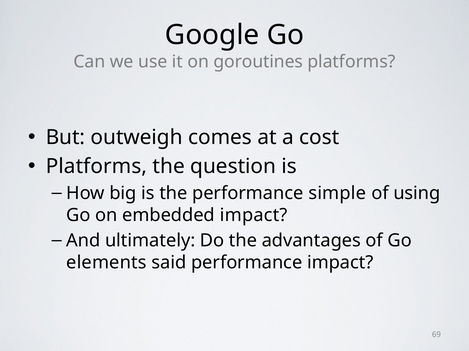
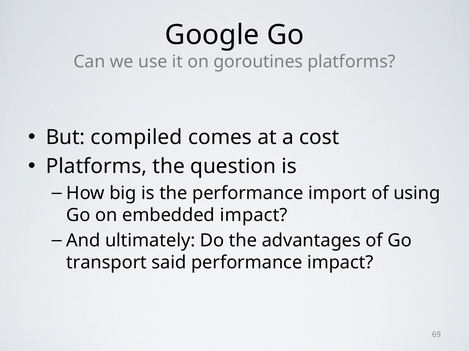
outweigh: outweigh -> compiled
simple: simple -> import
elements: elements -> transport
